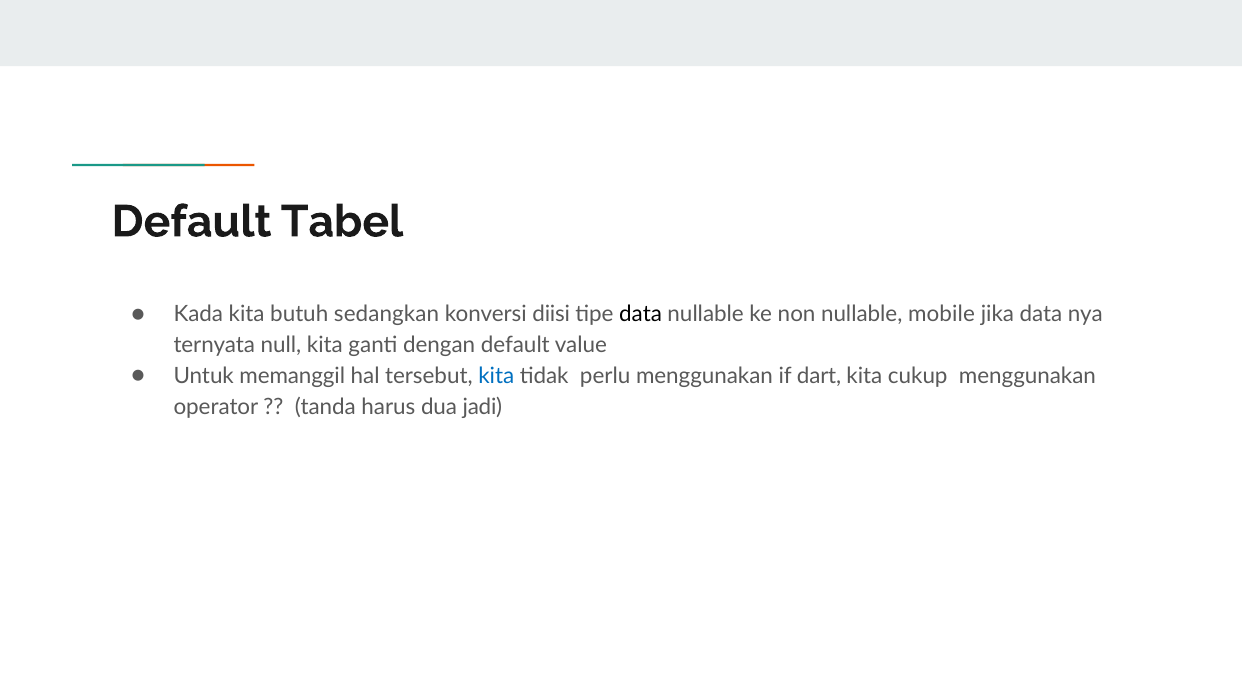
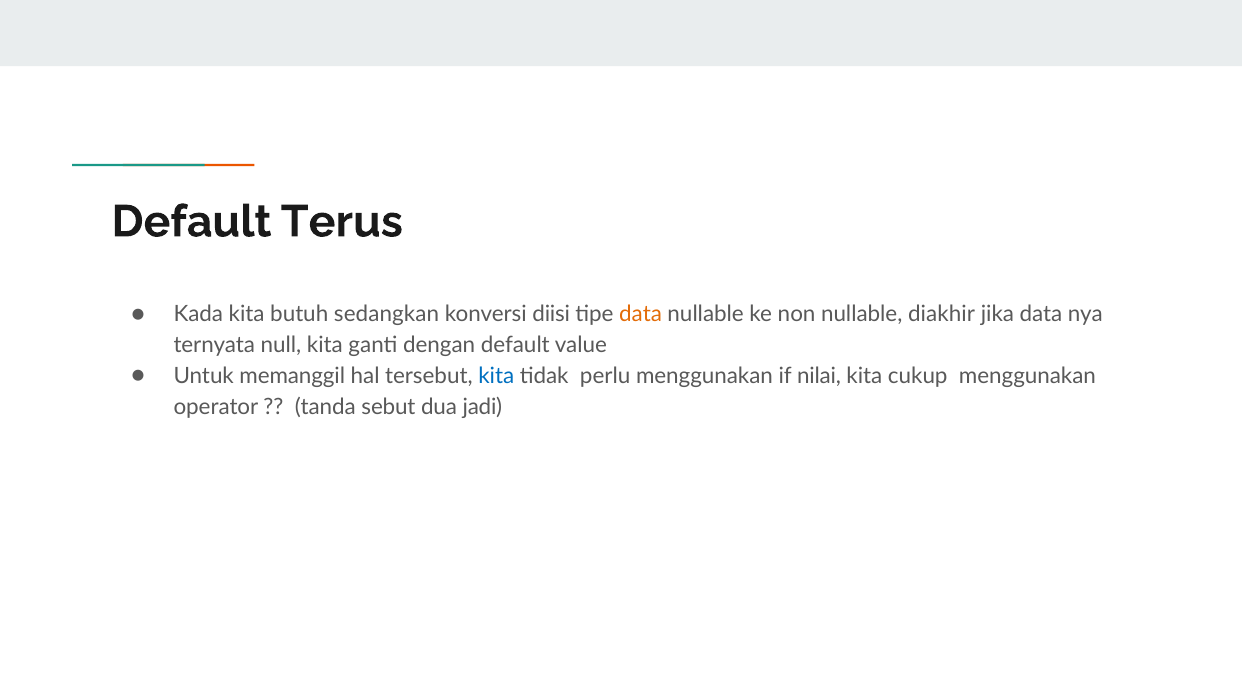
Tabel: Tabel -> Terus
data at (641, 314) colour: black -> orange
mobile: mobile -> diakhir
dart: dart -> nilai
harus: harus -> sebut
